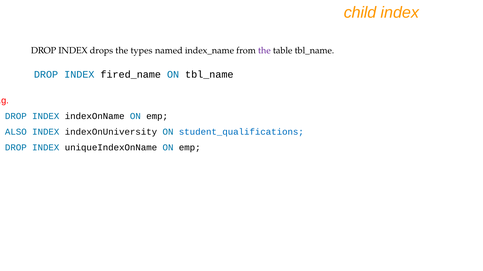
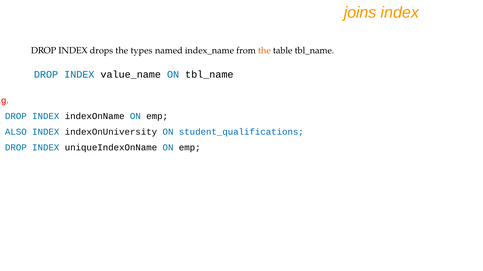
child: child -> joins
the at (264, 51) colour: purple -> orange
fired_name: fired_name -> value_name
